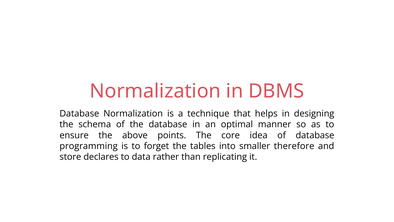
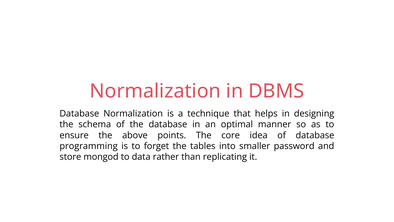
therefore: therefore -> password
declares: declares -> mongod
